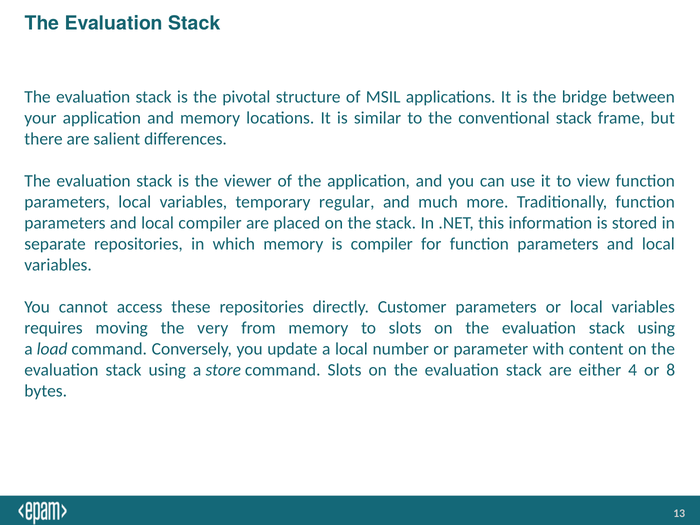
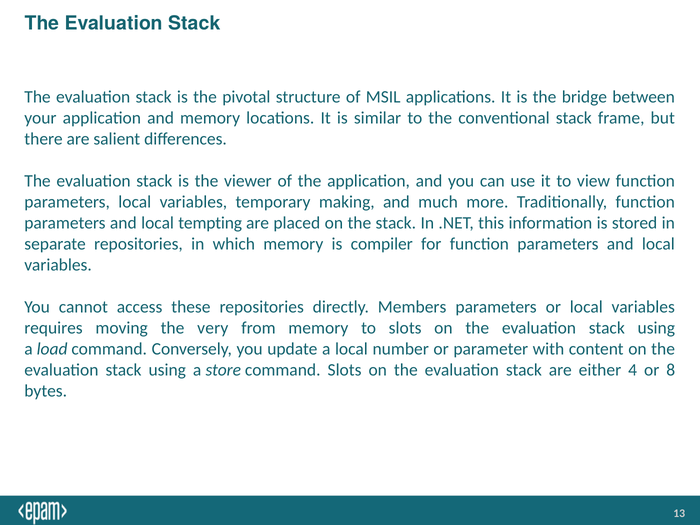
regular: regular -> making
local compiler: compiler -> tempting
Customer: Customer -> Members
